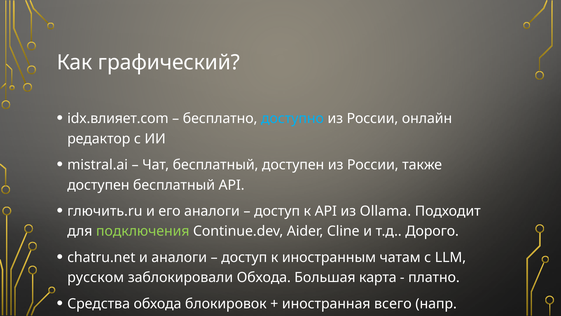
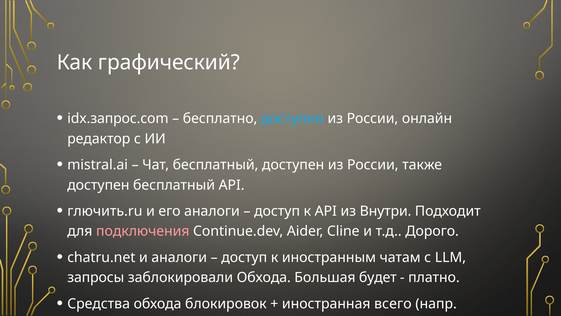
idx.влияет.com: idx.влияет.com -> idx.запрос.com
Ollama: Ollama -> Внутри
подключения colour: light green -> pink
русском: русском -> запросы
карта: карта -> будет
